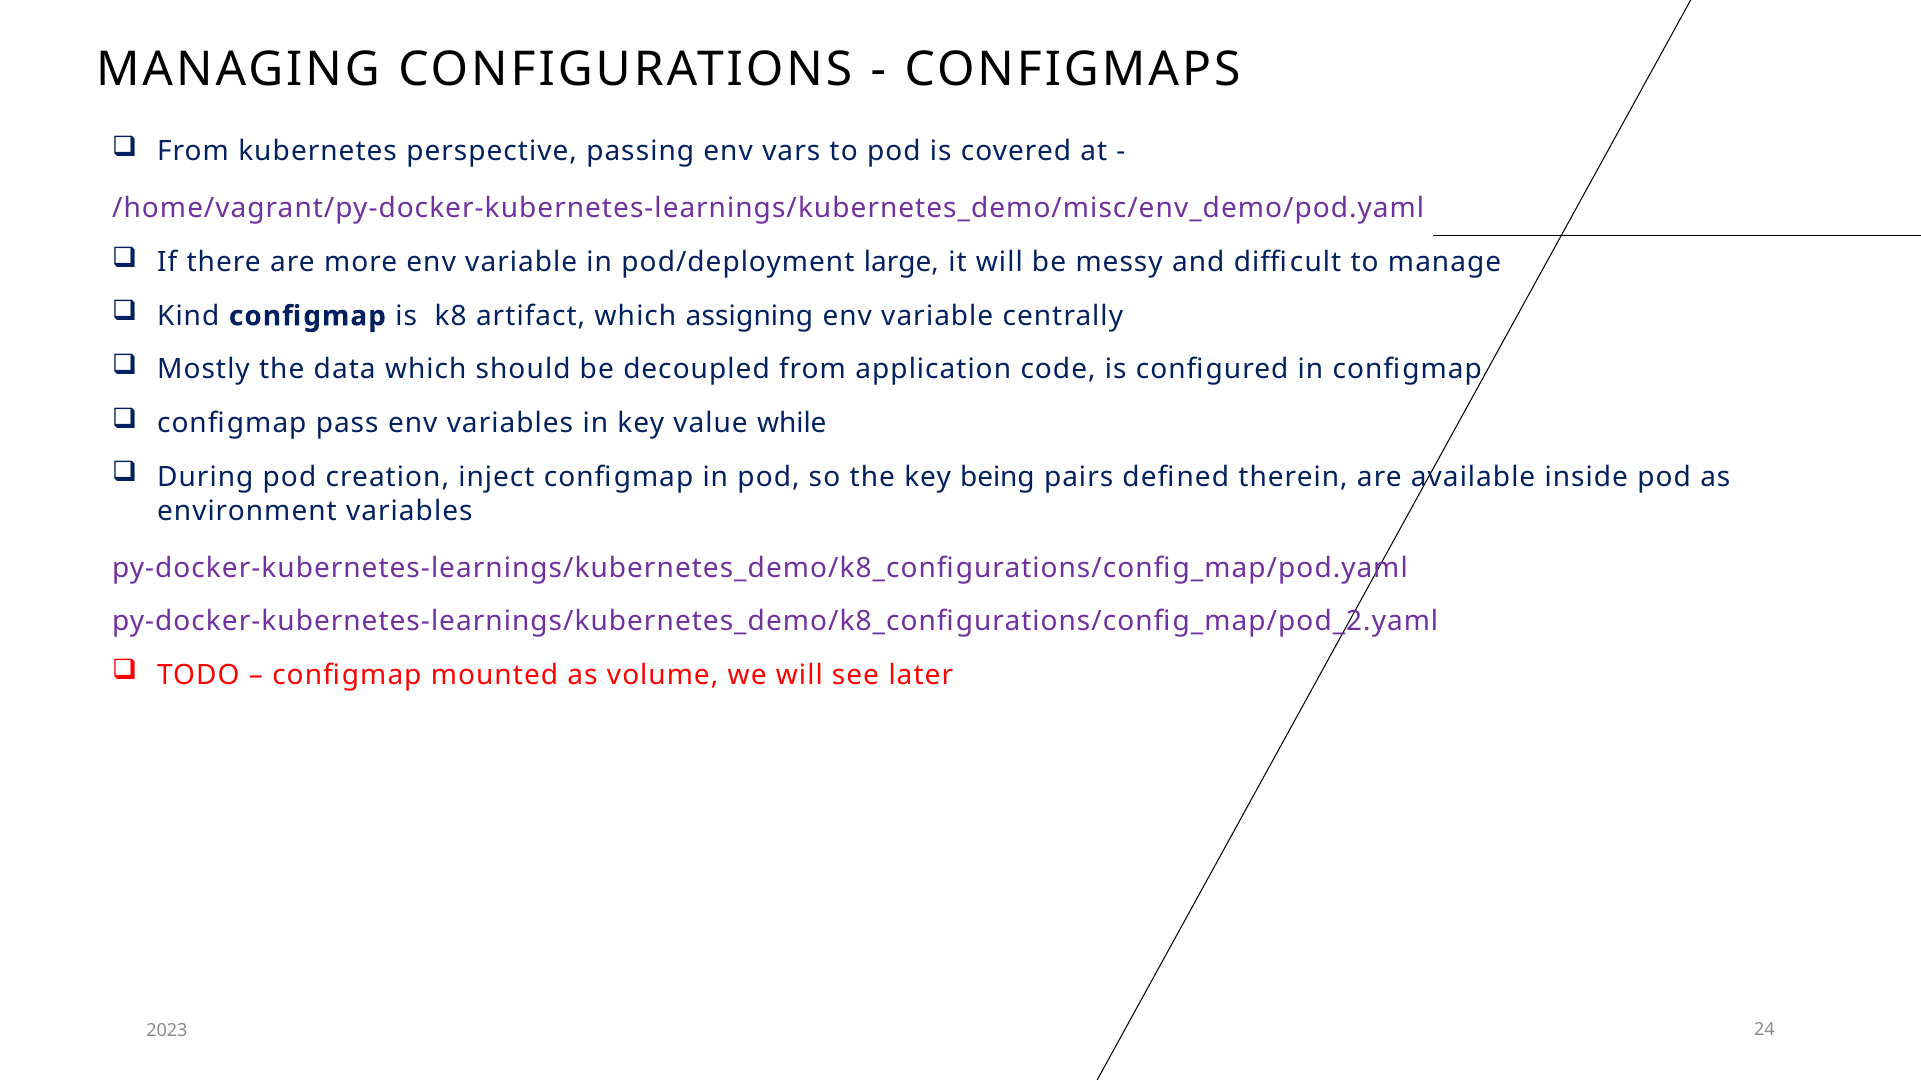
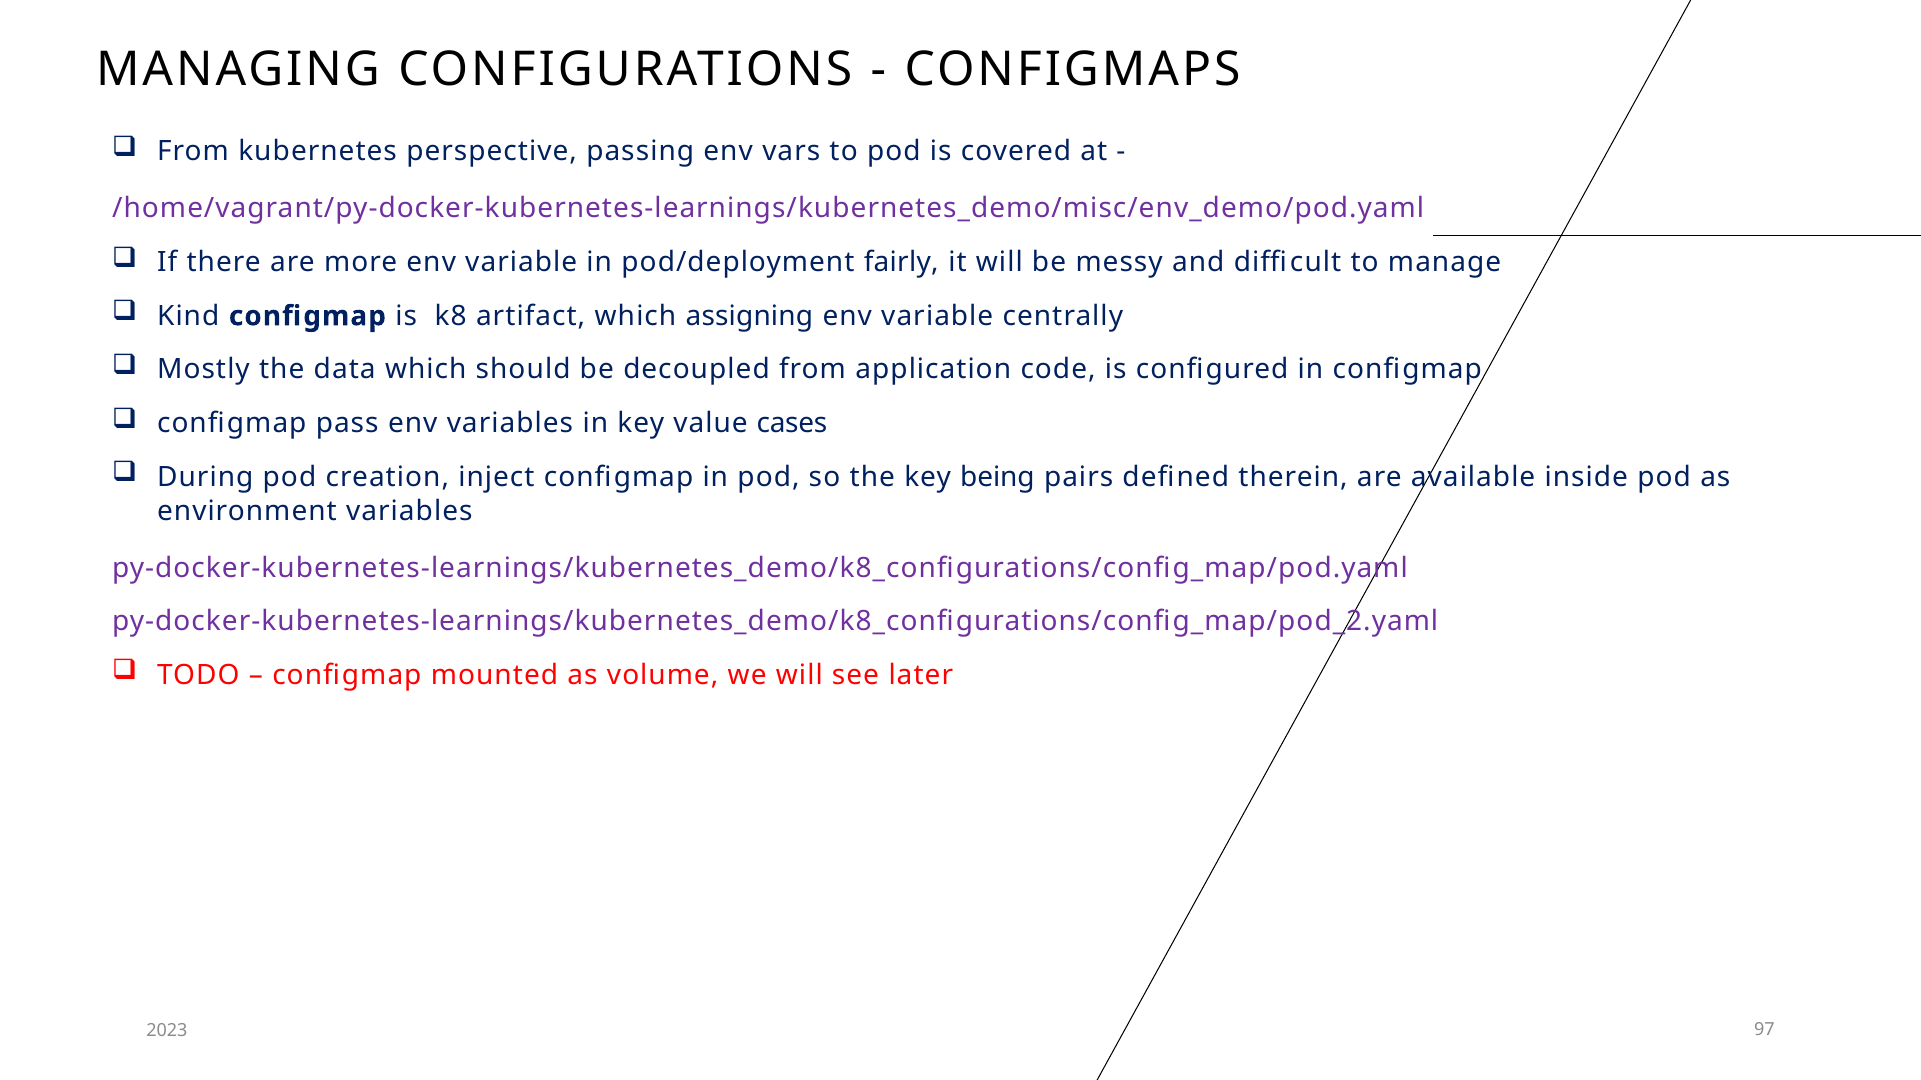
large: large -> fairly
while: while -> cases
24: 24 -> 97
